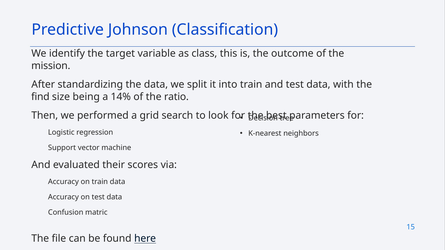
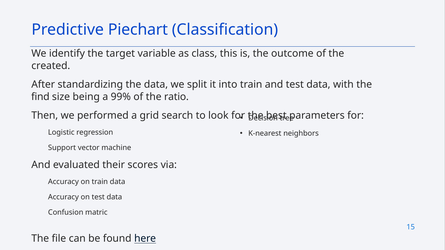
Johnson: Johnson -> Piechart
mission: mission -> created
14%: 14% -> 99%
